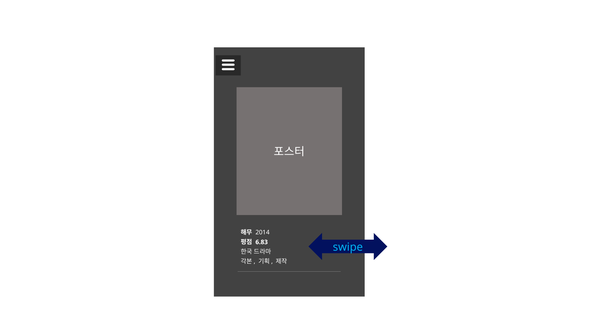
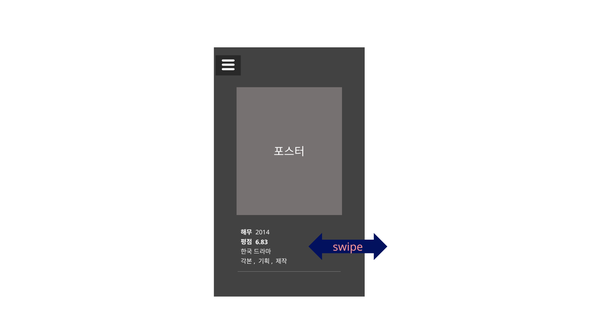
swipe colour: light blue -> pink
